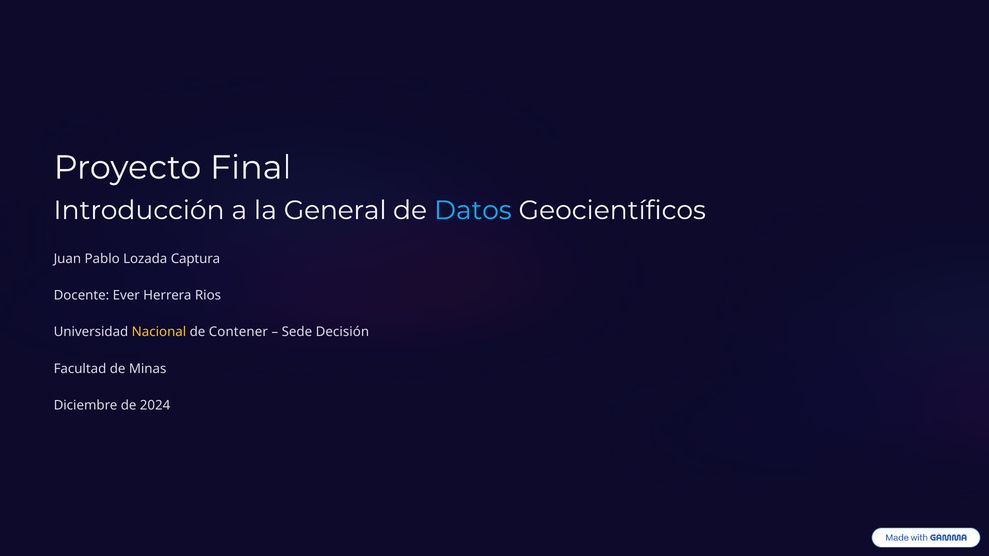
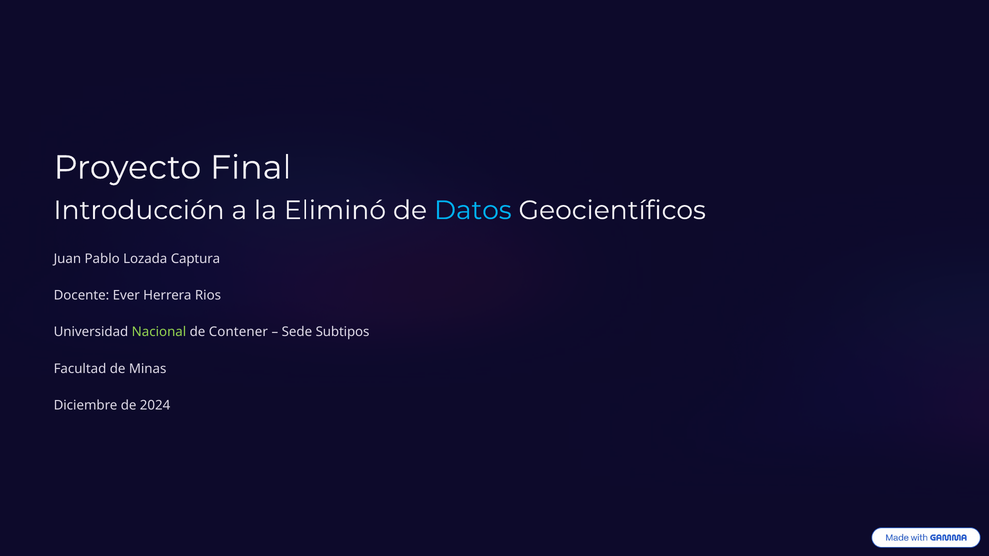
General: General -> Eliminó
Nacional colour: yellow -> light green
Decisión: Decisión -> Subtipos
